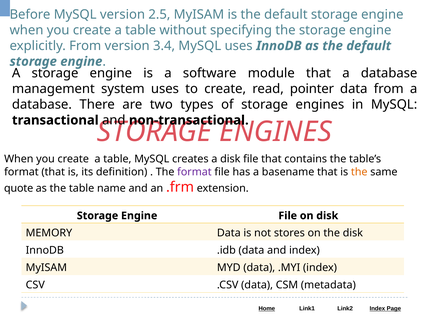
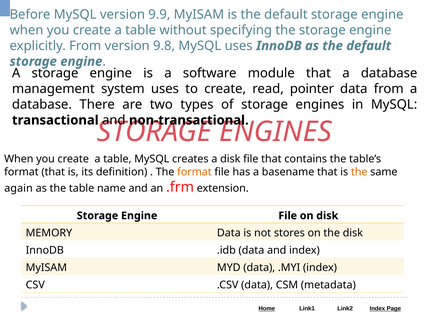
2.5: 2.5 -> 9.9
3.4: 3.4 -> 9.8
format at (194, 172) colour: purple -> orange
quote: quote -> again
